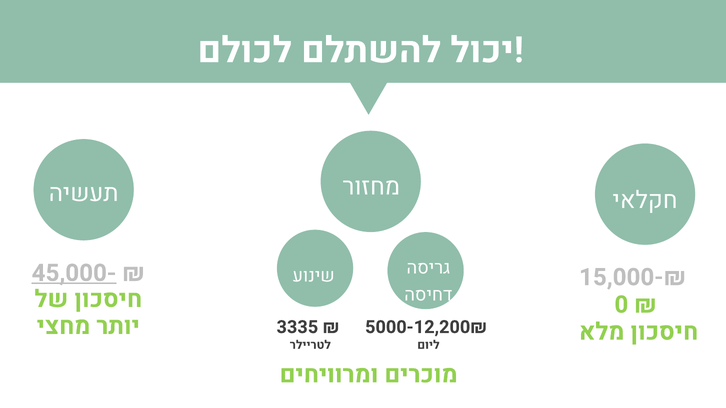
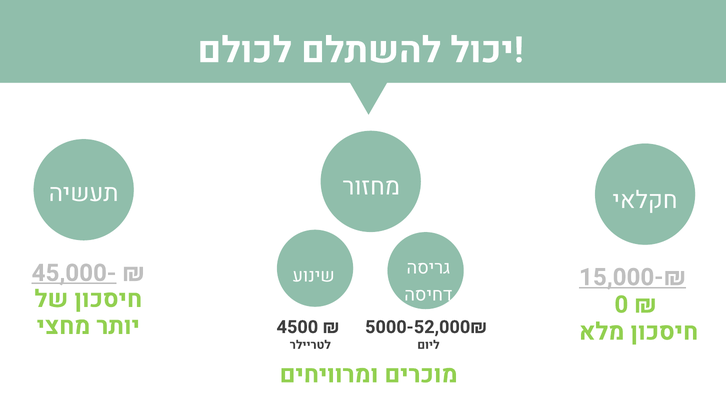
15,000-₪ underline: none -> present
3335: 3335 -> 4500
5000-12,200₪: 5000-12,200₪ -> 5000-52,000₪
